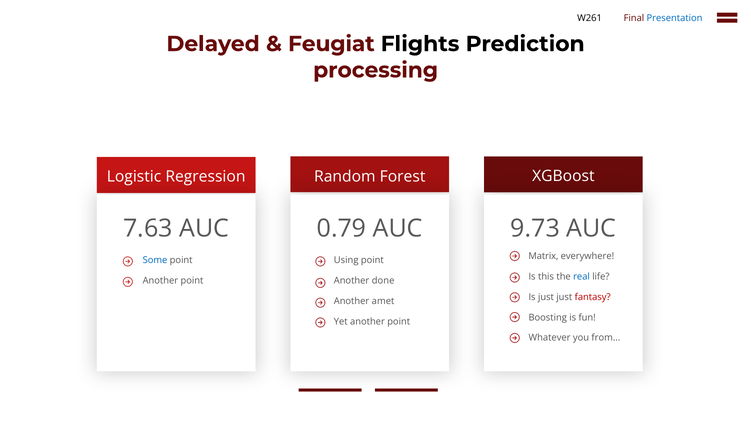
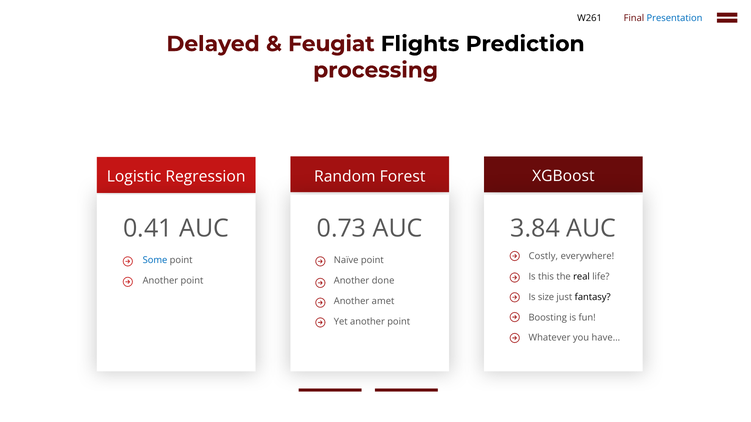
7.63: 7.63 -> 0.41
0.79: 0.79 -> 0.73
9.73: 9.73 -> 3.84
Matrix: Matrix -> Costly
Using: Using -> Naïve
real colour: blue -> black
Is just: just -> size
fantasy colour: red -> black
from…: from… -> have…
